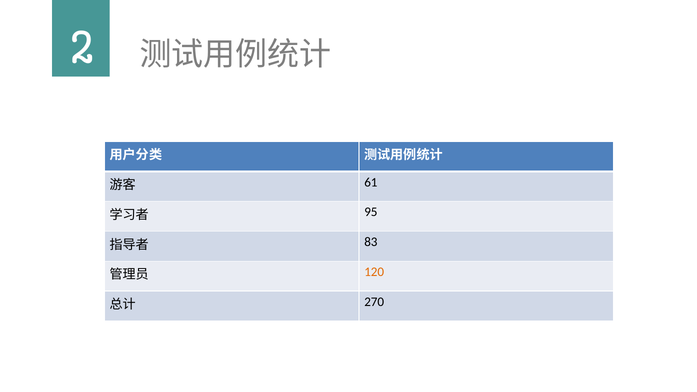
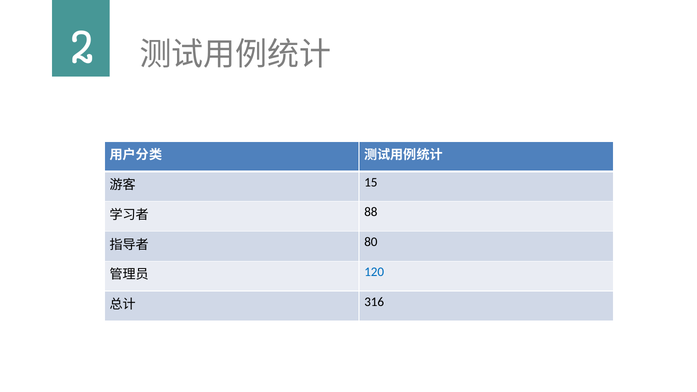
61: 61 -> 15
95: 95 -> 88
83: 83 -> 80
120 colour: orange -> blue
270: 270 -> 316
